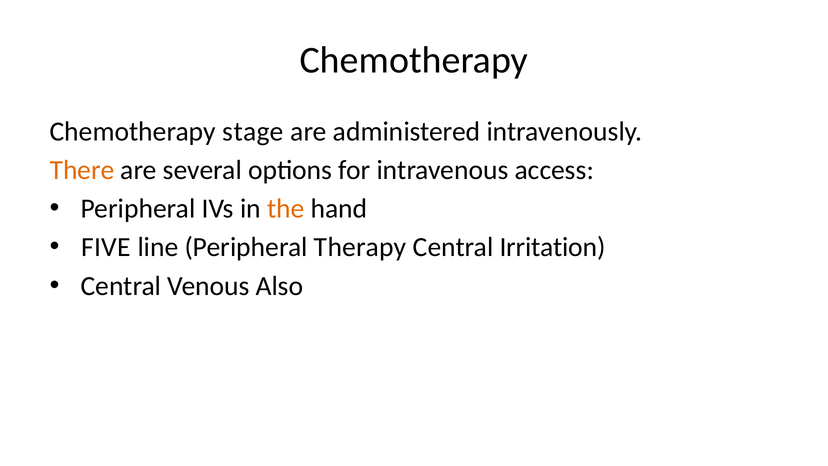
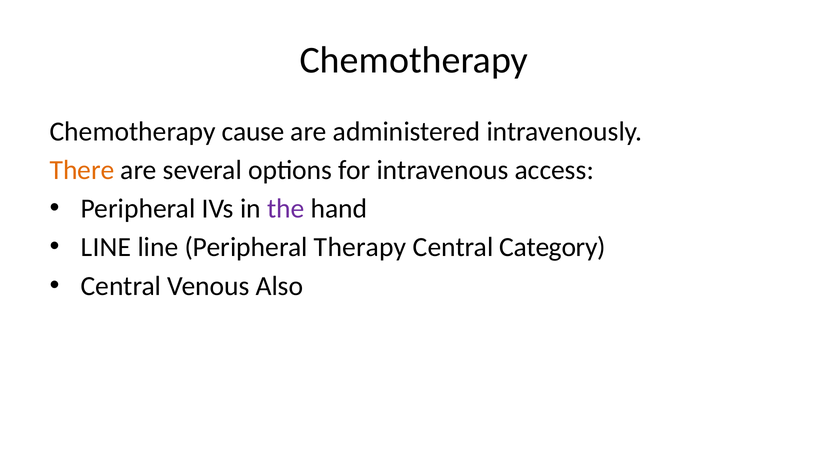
stage: stage -> cause
the colour: orange -> purple
FIVE at (106, 247): FIVE -> LINE
Irritation: Irritation -> Category
